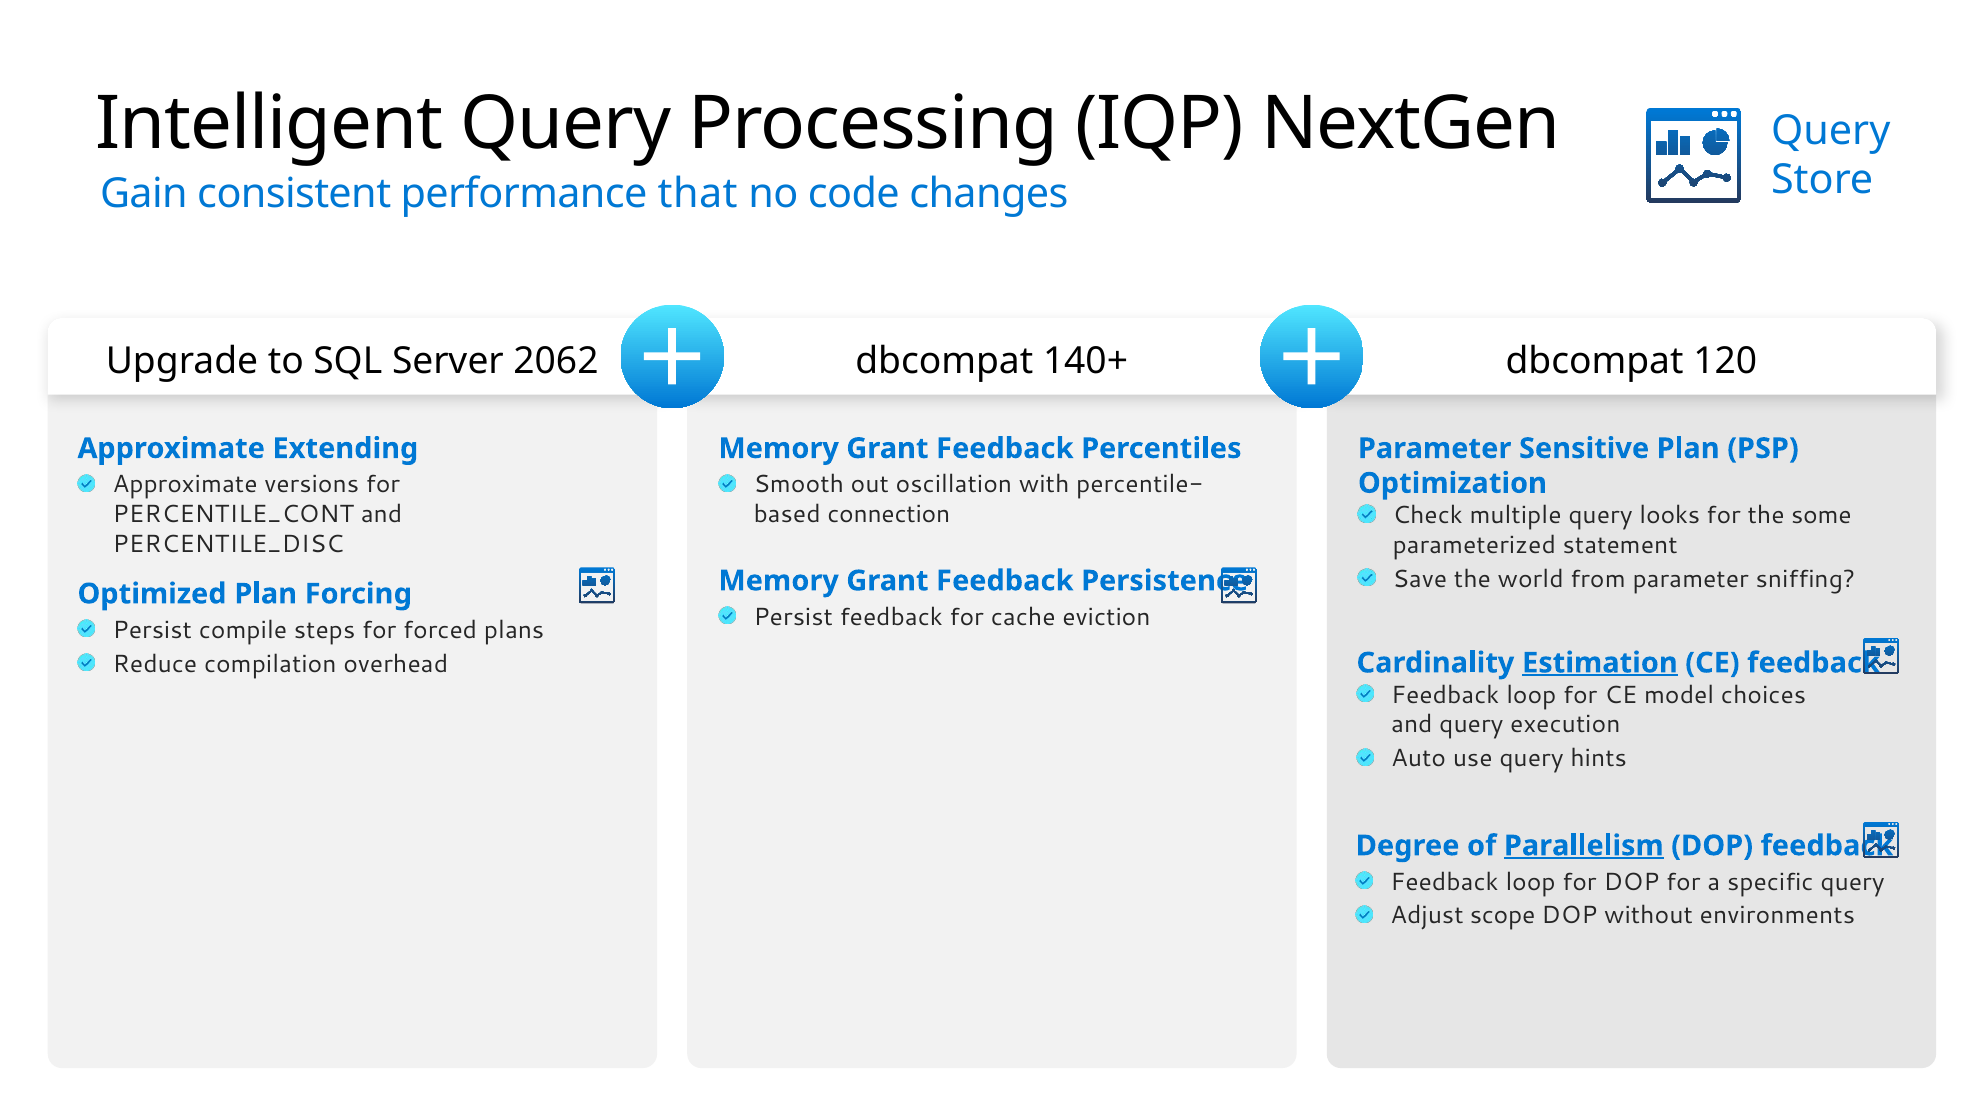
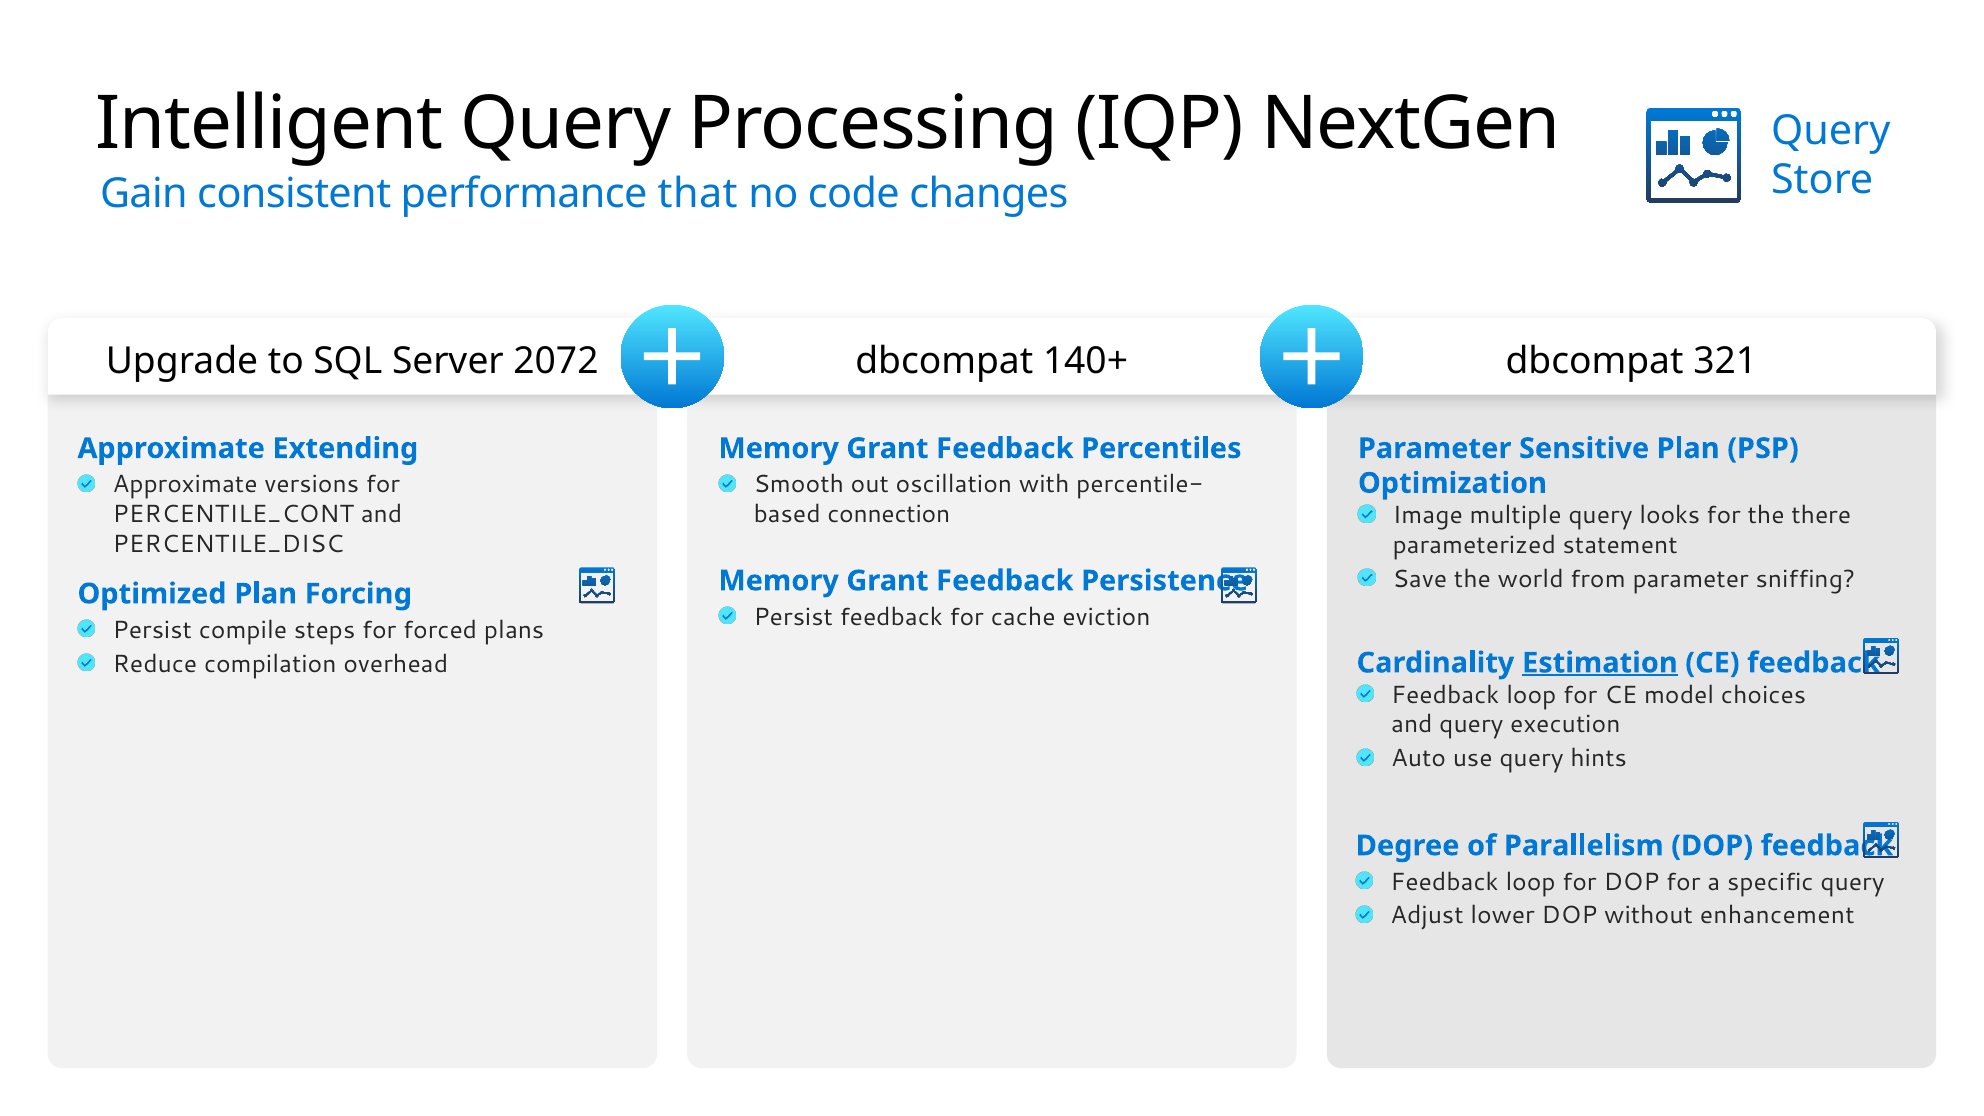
2062: 2062 -> 2072
120: 120 -> 321
Check: Check -> Image
some: some -> there
Parallelism underline: present -> none
scope: scope -> lower
environments: environments -> enhancement
